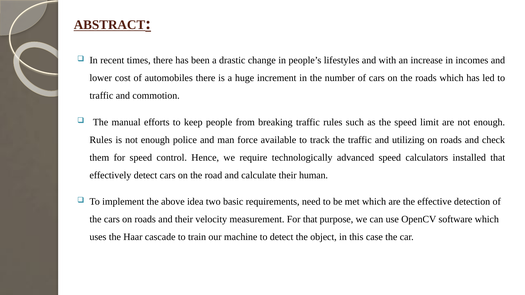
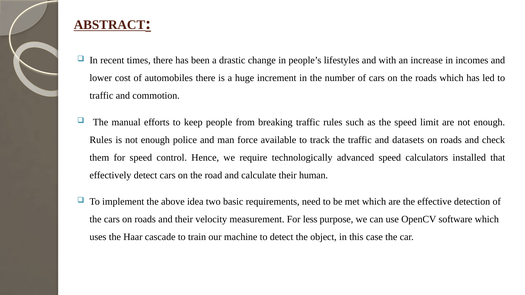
utilizing: utilizing -> datasets
For that: that -> less
